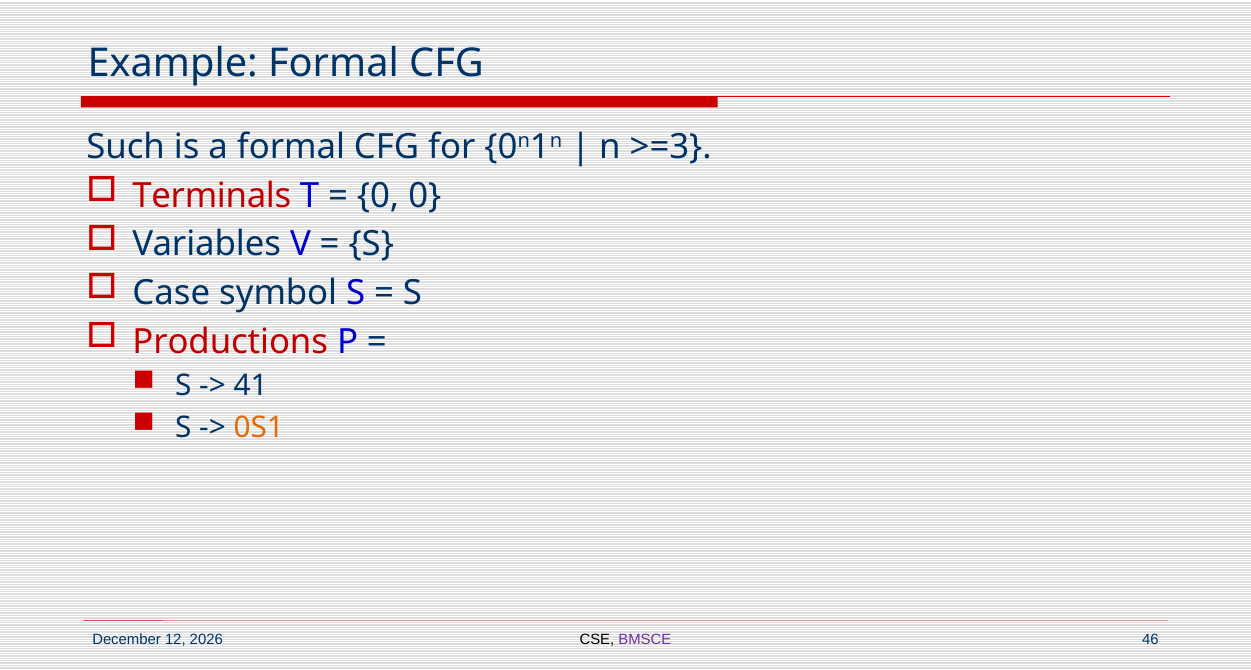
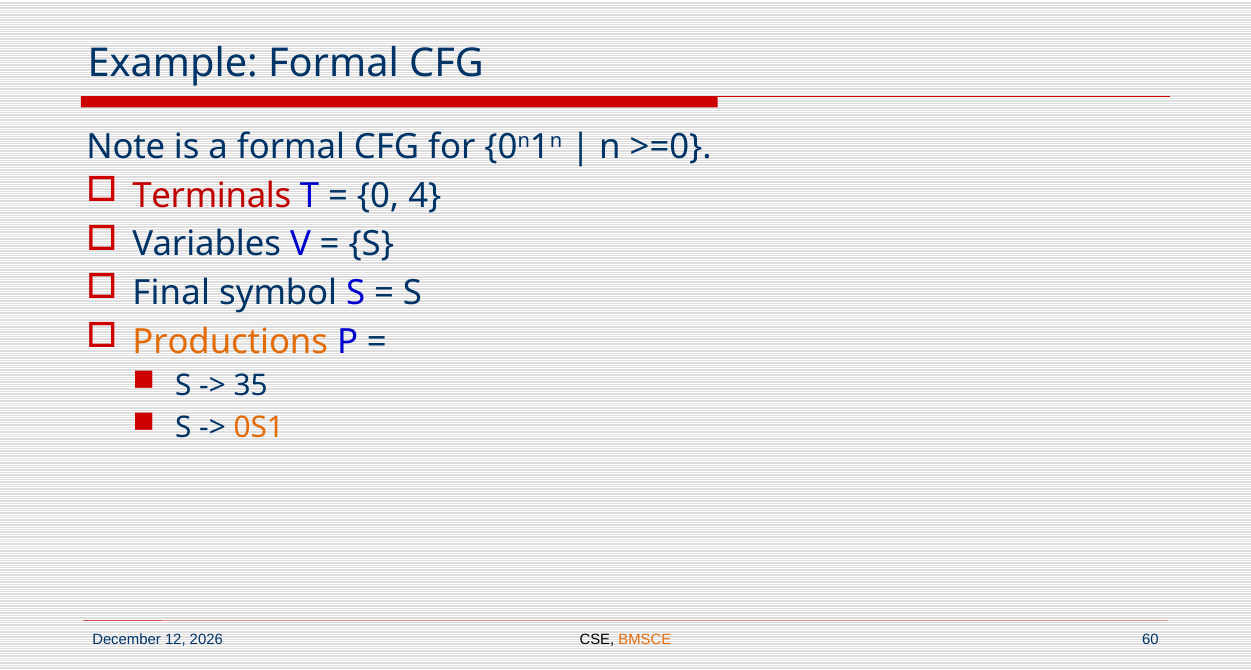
Such: Such -> Note
>=3: >=3 -> >=0
0 0: 0 -> 4
Case: Case -> Final
Productions colour: red -> orange
41: 41 -> 35
BMSCE colour: purple -> orange
46: 46 -> 60
